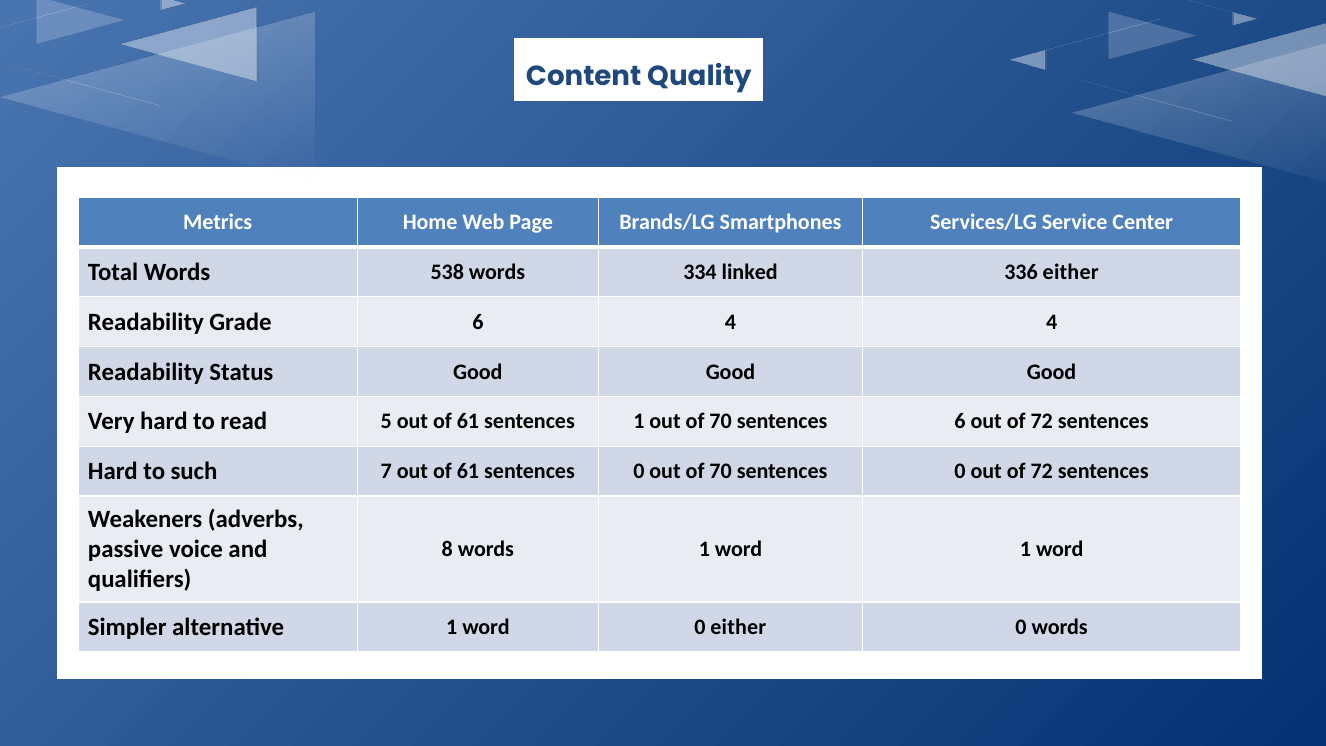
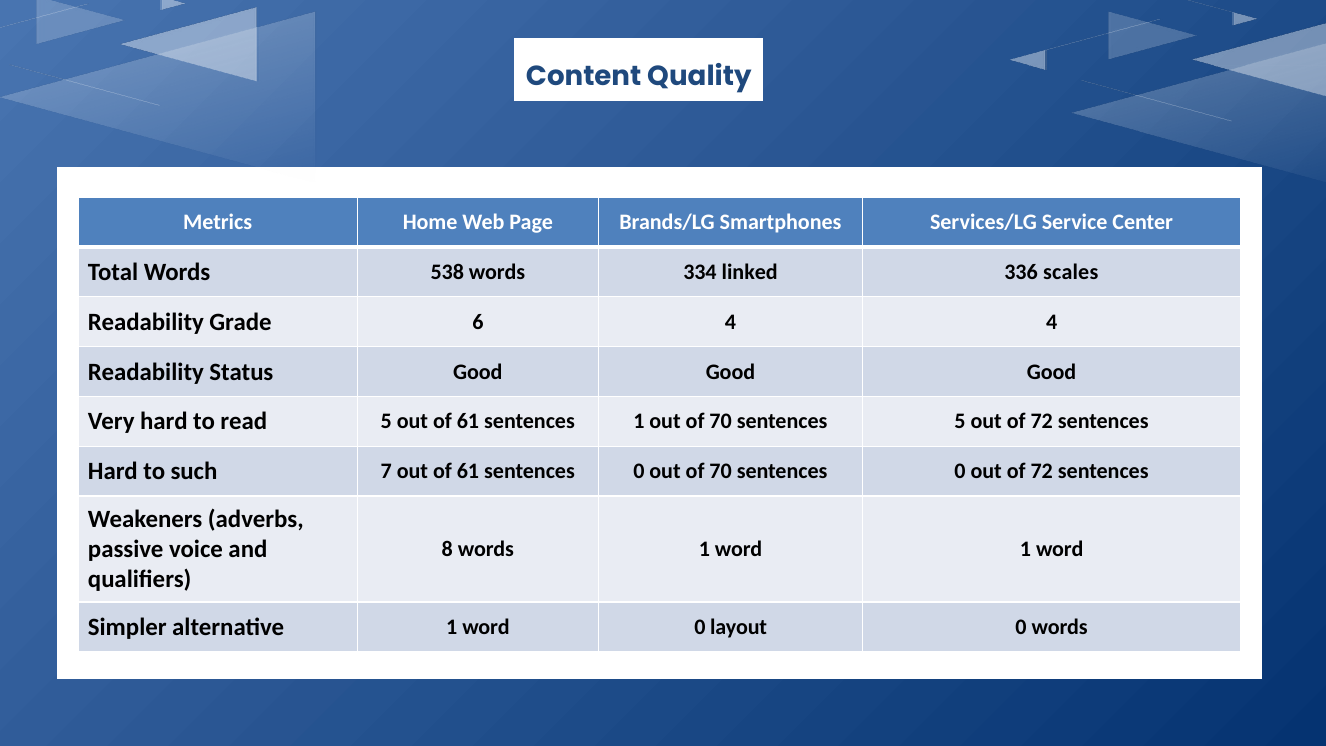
336 either: either -> scales
sentences 6: 6 -> 5
0 either: either -> layout
